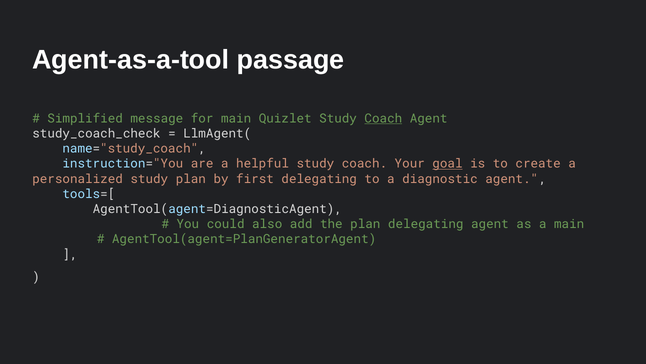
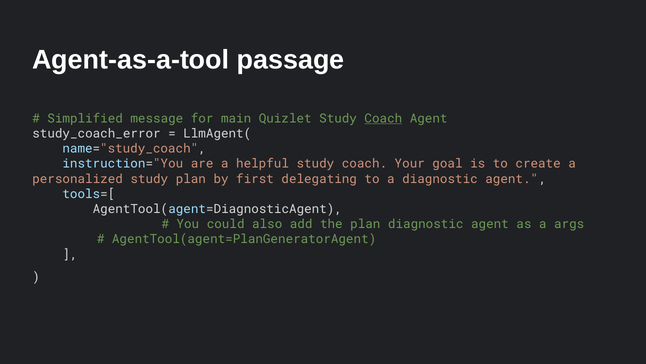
study_coach_check: study_coach_check -> study_coach_error
goal underline: present -> none
plan delegating: delegating -> diagnostic
a main: main -> args
